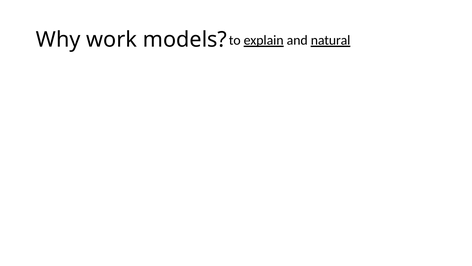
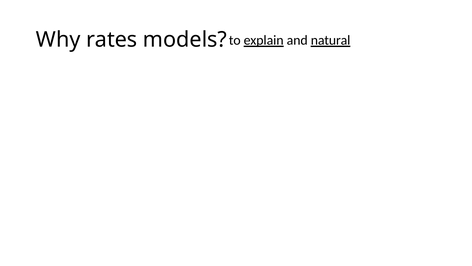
work: work -> rates
